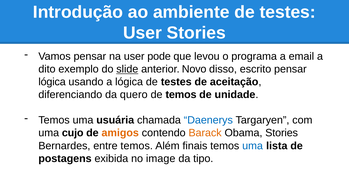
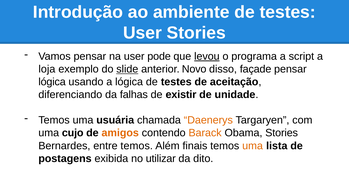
levou underline: none -> present
email: email -> script
dito: dito -> loja
escrito: escrito -> façade
quero: quero -> falhas
de temos: temos -> existir
Daenerys colour: blue -> orange
uma at (253, 146) colour: blue -> orange
image: image -> utilizar
tipo: tipo -> dito
